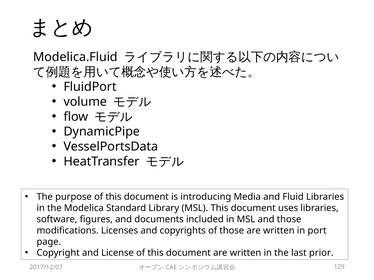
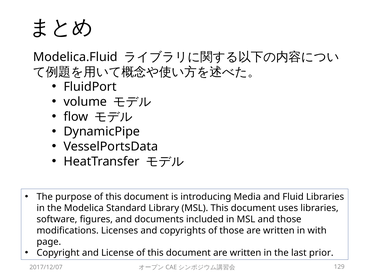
port: port -> with
